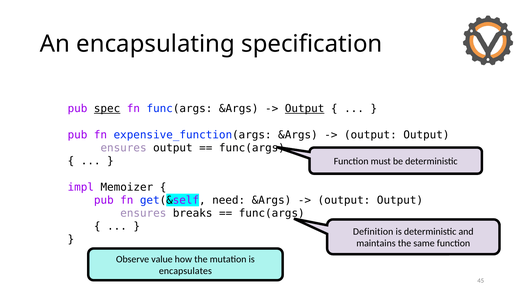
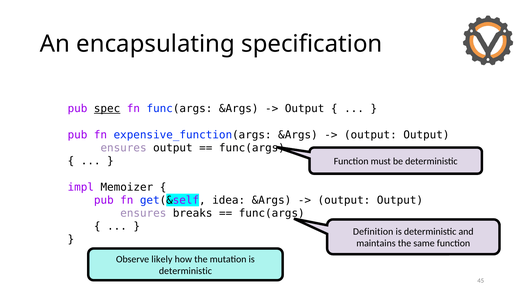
Output at (305, 109) underline: present -> none
need: need -> idea
value: value -> likely
encapsulates at (185, 272): encapsulates -> deterministic
